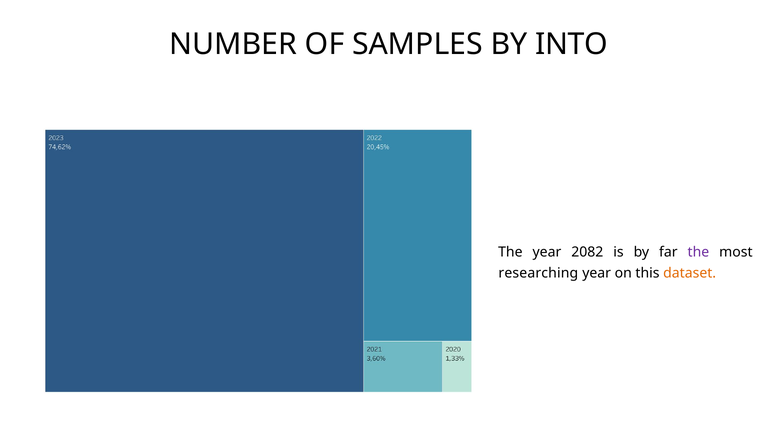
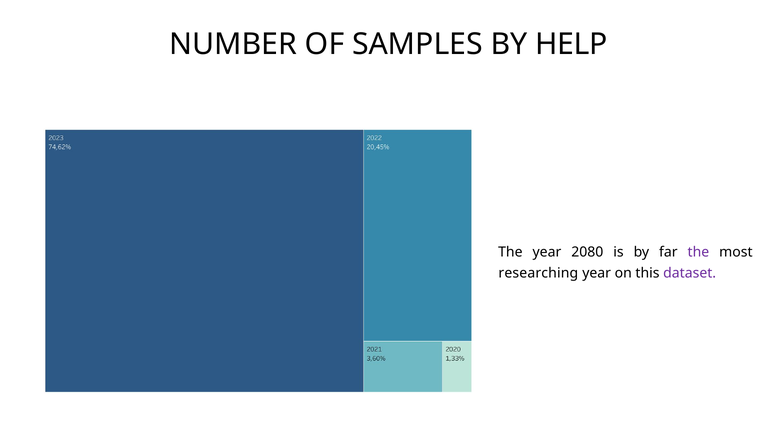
INTO: INTO -> HELP
2082: 2082 -> 2080
dataset colour: orange -> purple
